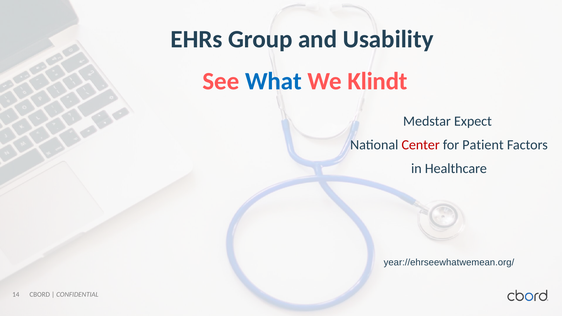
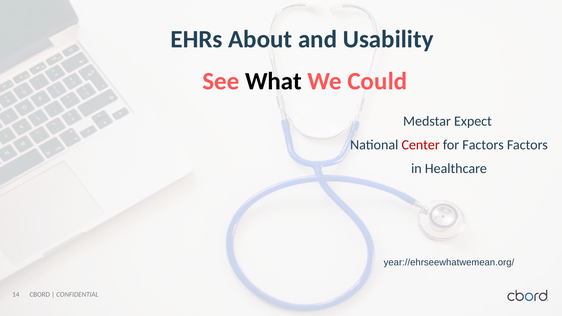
Group: Group -> About
What colour: blue -> black
Klindt: Klindt -> Could
for Patient: Patient -> Factors
